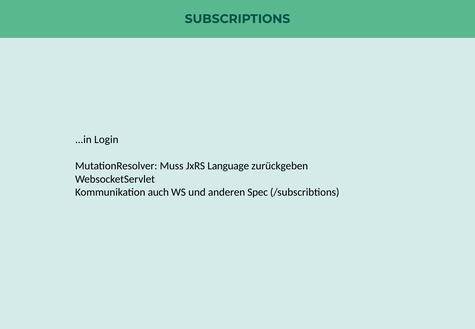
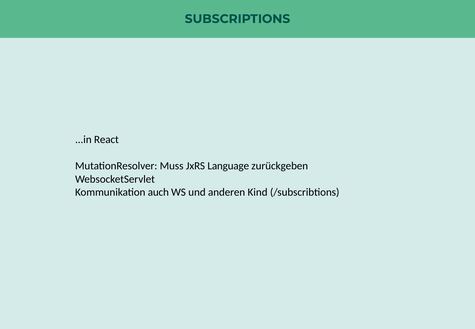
Login: Login -> React
Spec: Spec -> Kind
